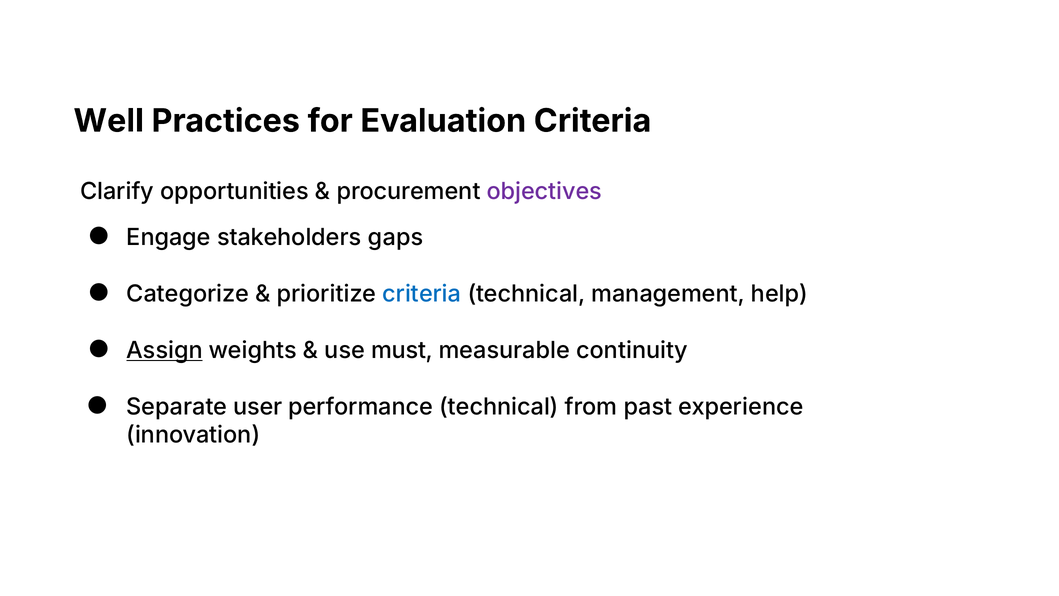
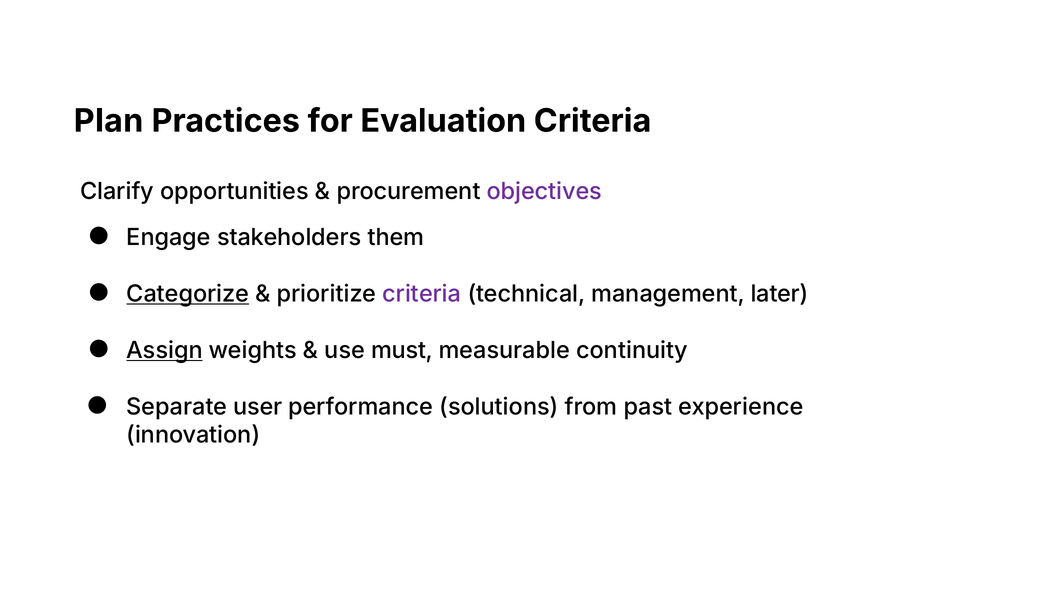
Well: Well -> Plan
gaps: gaps -> them
Categorize underline: none -> present
criteria at (422, 294) colour: blue -> purple
help: help -> later
performance technical: technical -> solutions
